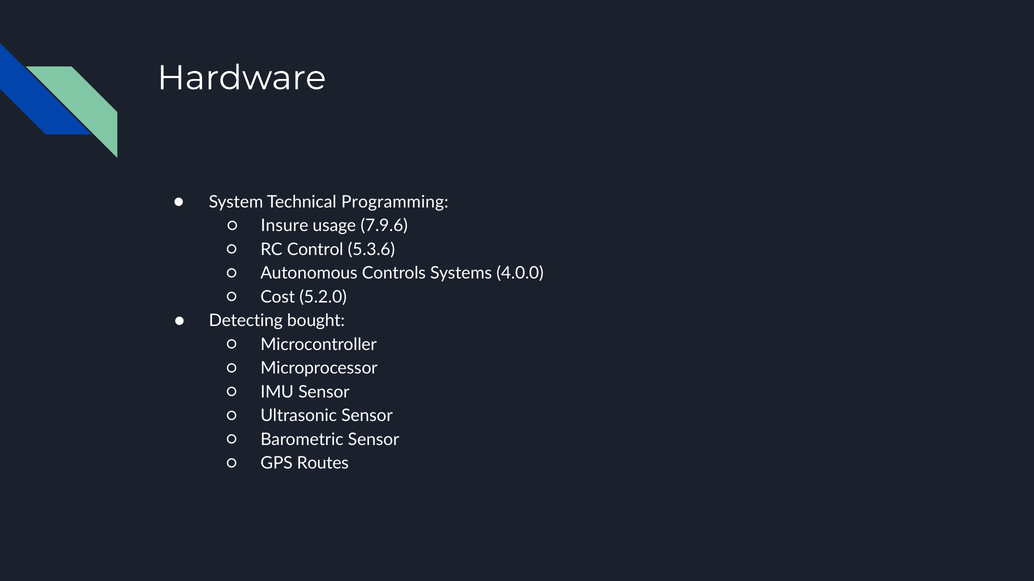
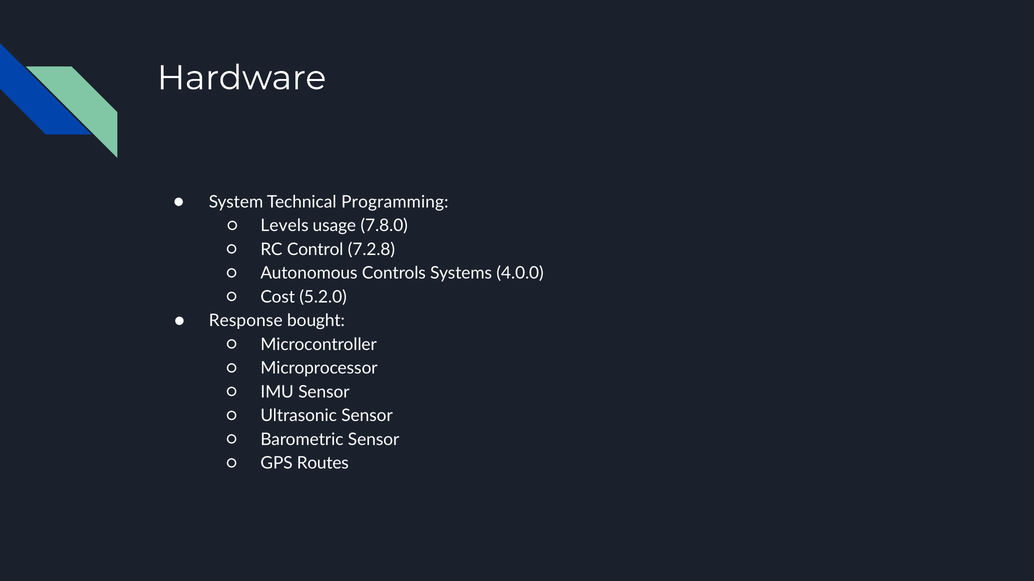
Insure: Insure -> Levels
7.9.6: 7.9.6 -> 7.8.0
5.3.6: 5.3.6 -> 7.2.8
Detecting: Detecting -> Response
